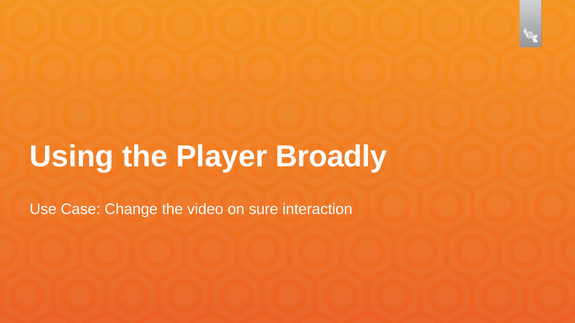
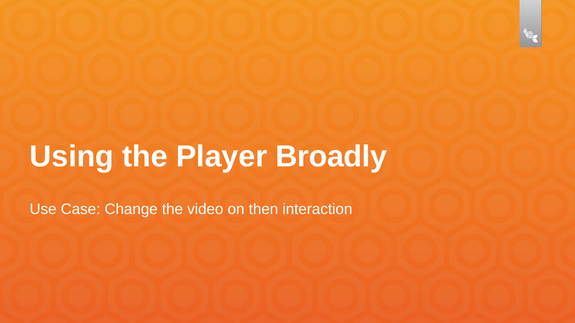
sure: sure -> then
